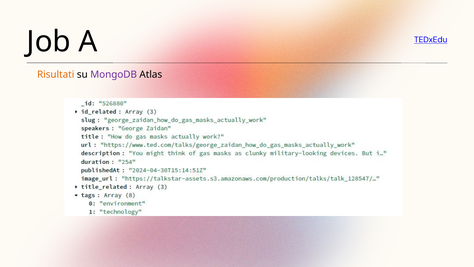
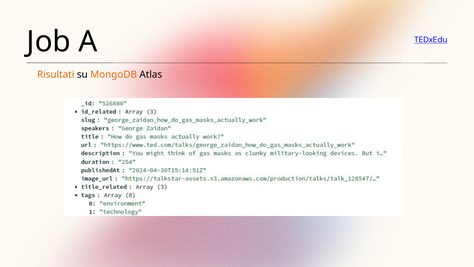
MongoDB colour: purple -> orange
